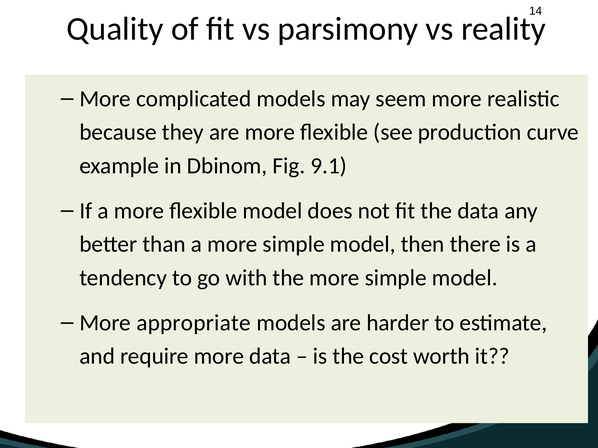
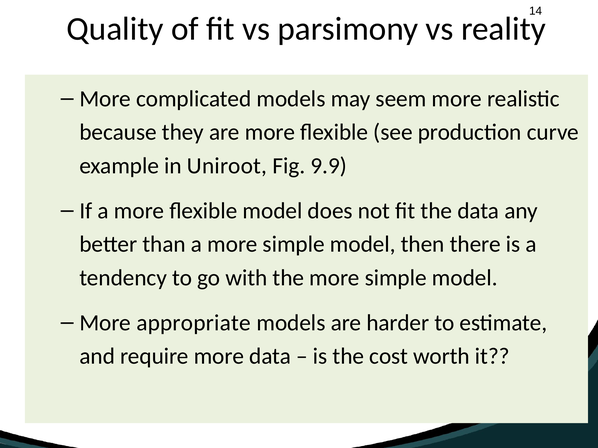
Dbinom: Dbinom -> Uniroot
9.1: 9.1 -> 9.9
